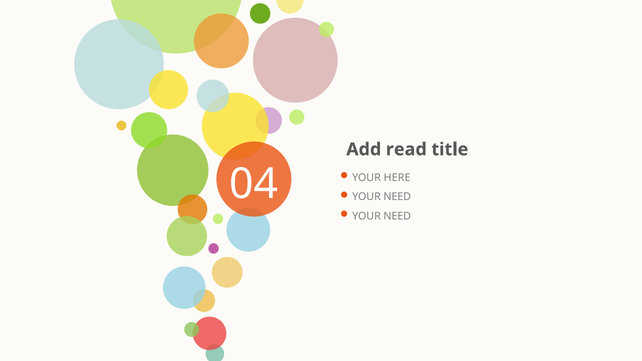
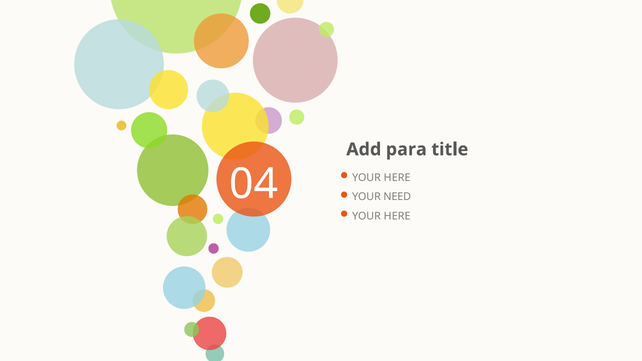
read: read -> para
NEED at (397, 216): NEED -> HERE
